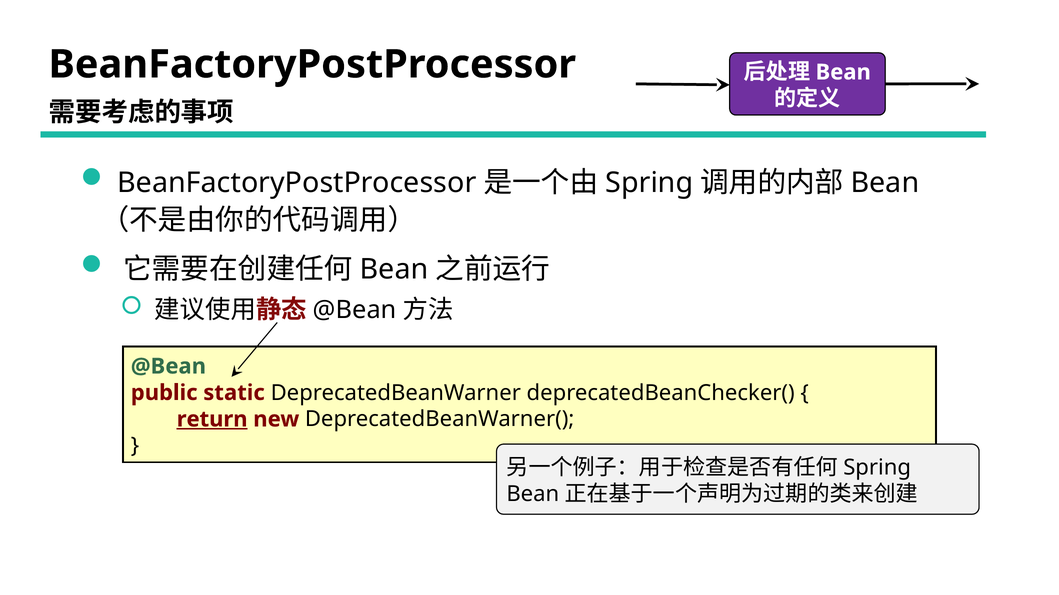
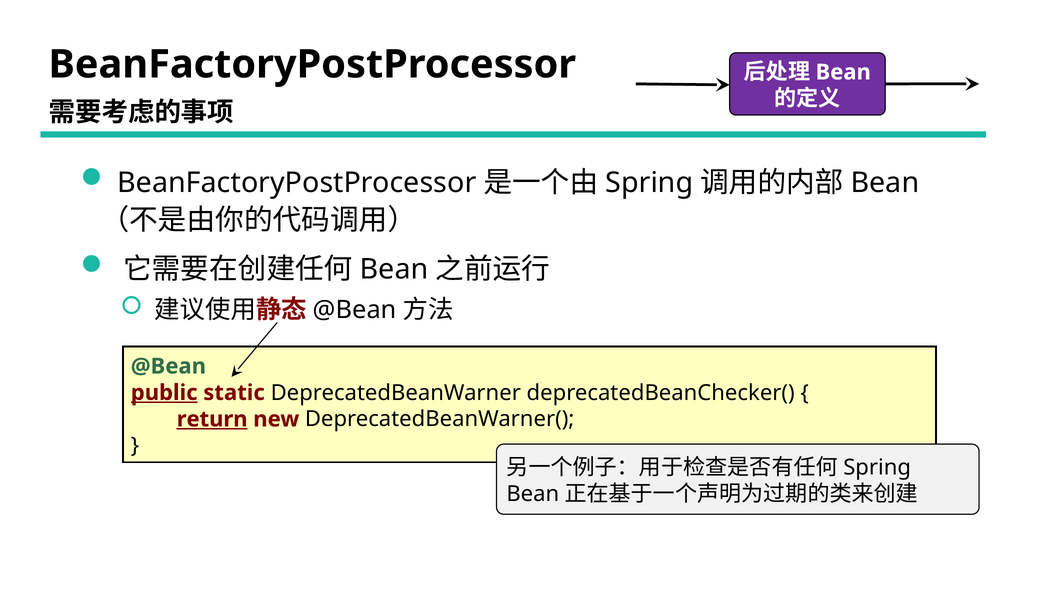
public underline: none -> present
